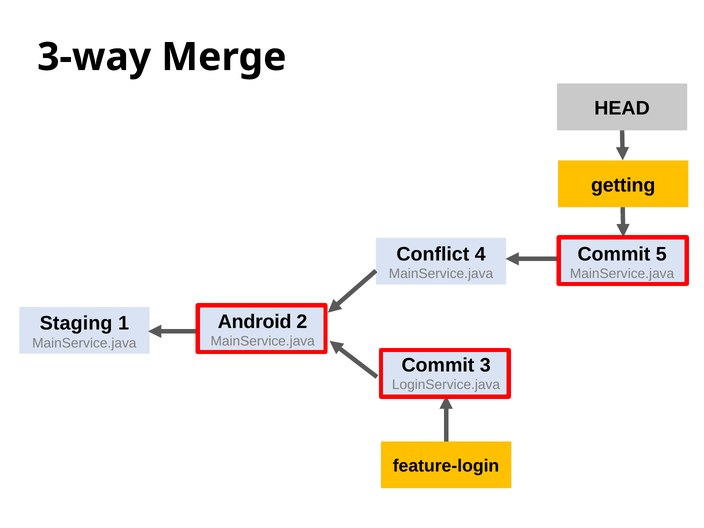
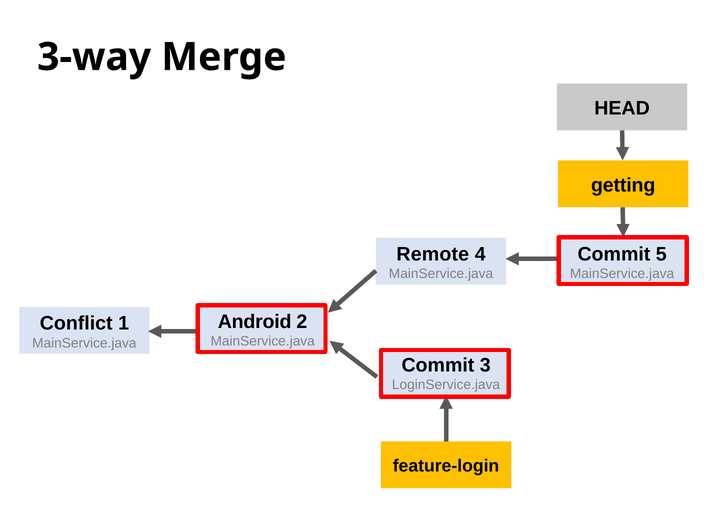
Conflict: Conflict -> Remote
Staging: Staging -> Conflict
